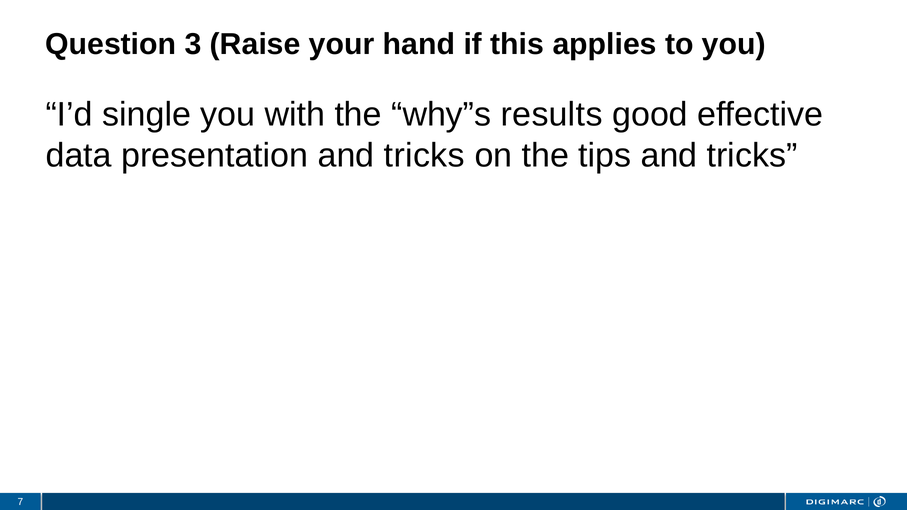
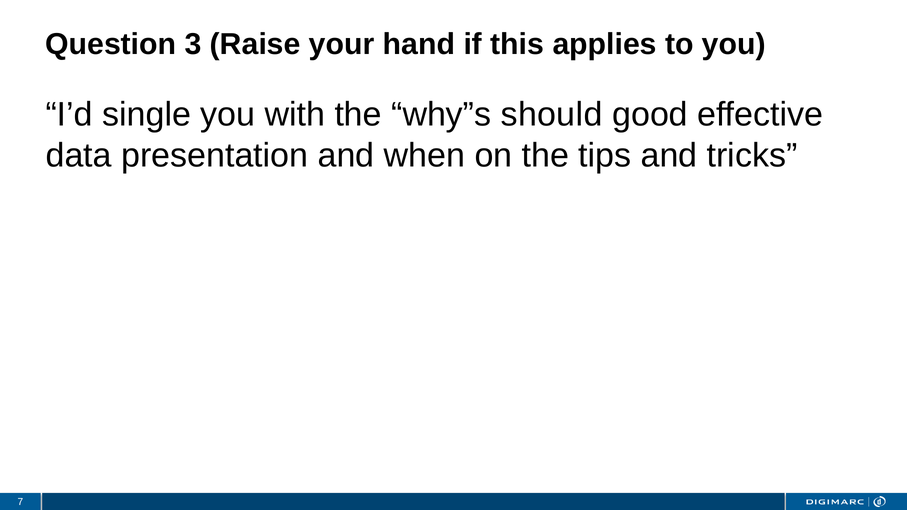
results: results -> should
presentation and tricks: tricks -> when
